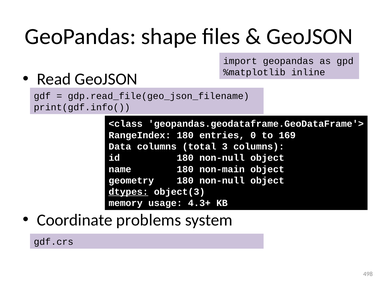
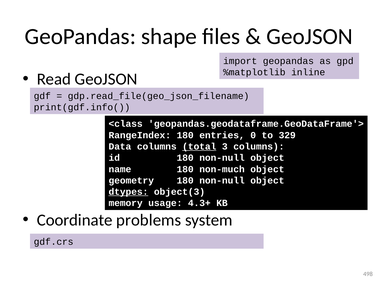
169: 169 -> 329
total underline: none -> present
non-main: non-main -> non-much
